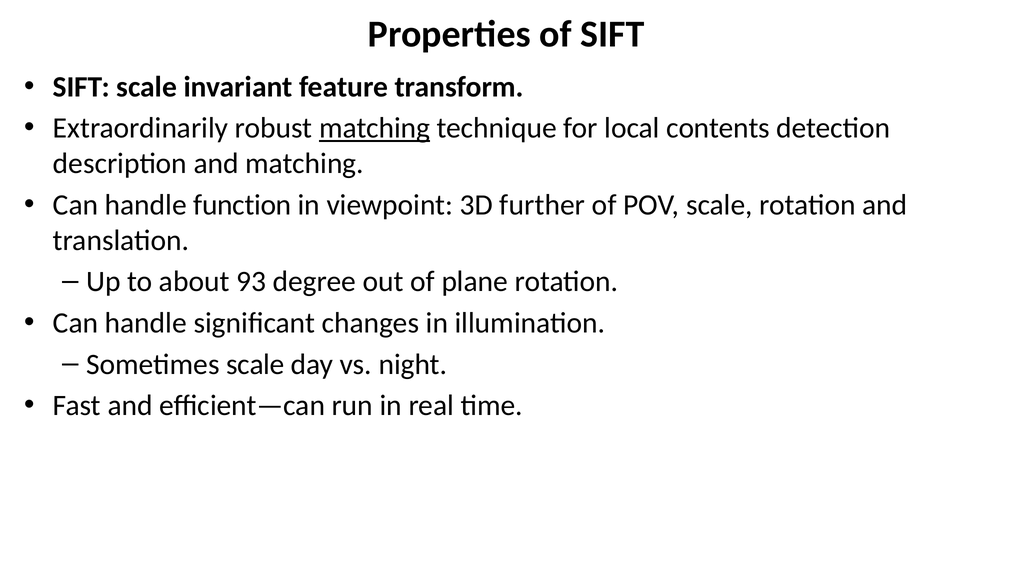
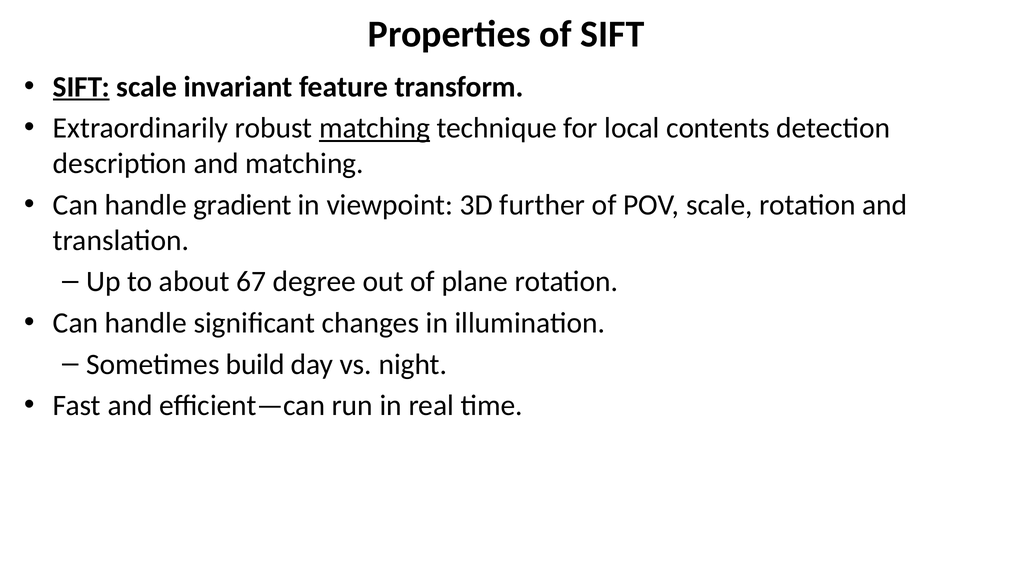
SIFT at (81, 87) underline: none -> present
function: function -> gradient
93: 93 -> 67
Sometimes scale: scale -> build
